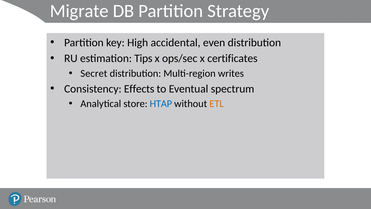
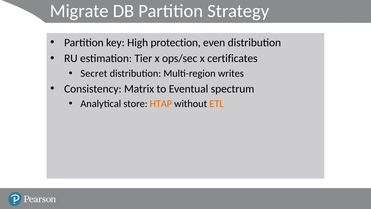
accidental: accidental -> protection
Tips: Tips -> Tier
Effects: Effects -> Matrix
HTAP colour: blue -> orange
